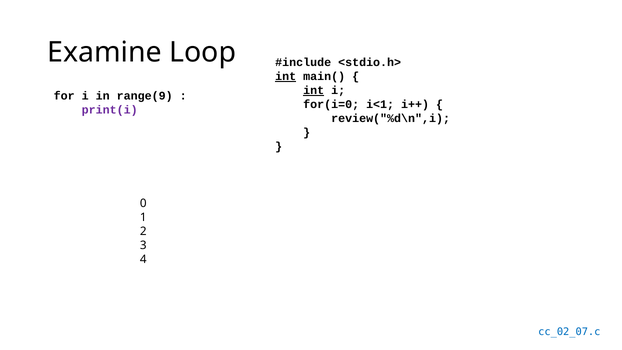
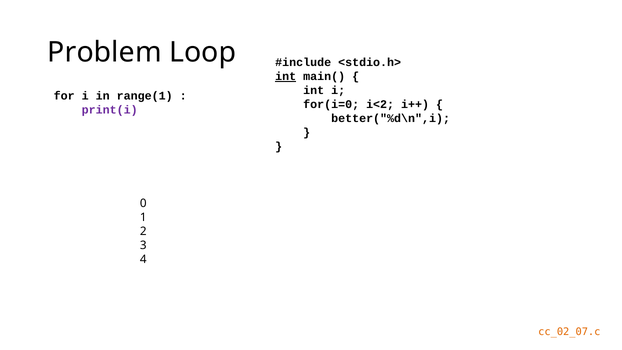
Examine: Examine -> Problem
int at (314, 91) underline: present -> none
range(9: range(9 -> range(1
i<1: i<1 -> i<2
review("%d\n",i: review("%d\n",i -> better("%d\n",i
cc_02_07.c colour: blue -> orange
